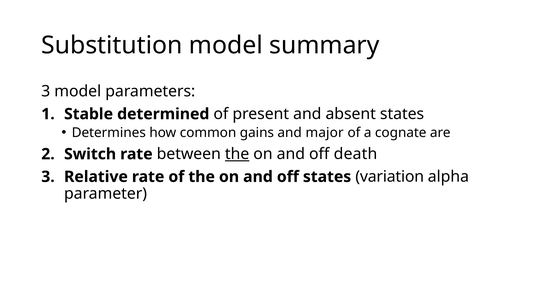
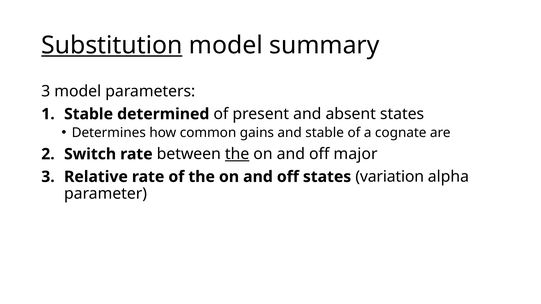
Substitution underline: none -> present
and major: major -> stable
death: death -> major
